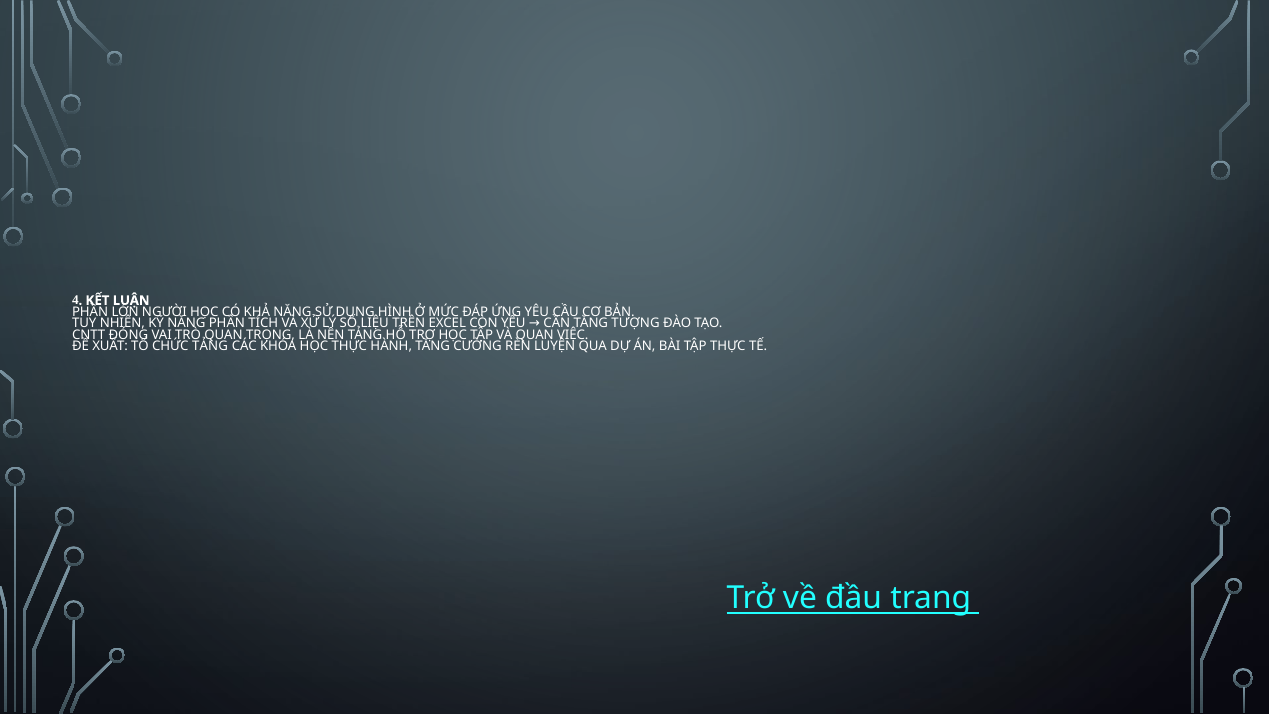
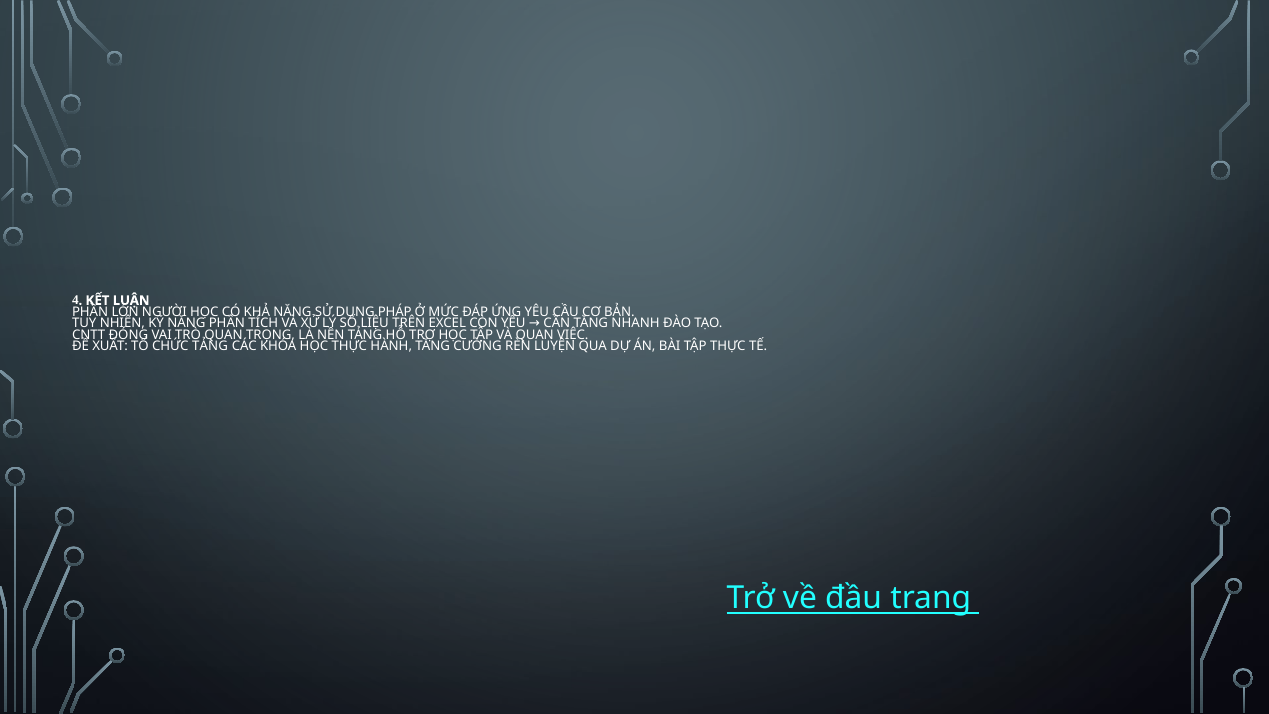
HÌNH: HÌNH -> PHÁP
TƯỢNG: TƯỢNG -> NHANH
